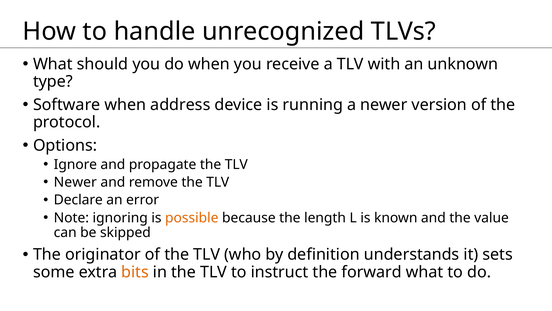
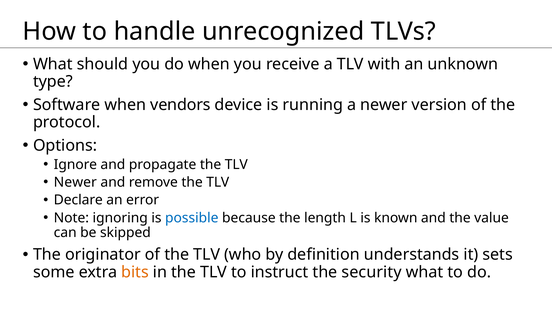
address: address -> vendors
possible colour: orange -> blue
forward: forward -> security
